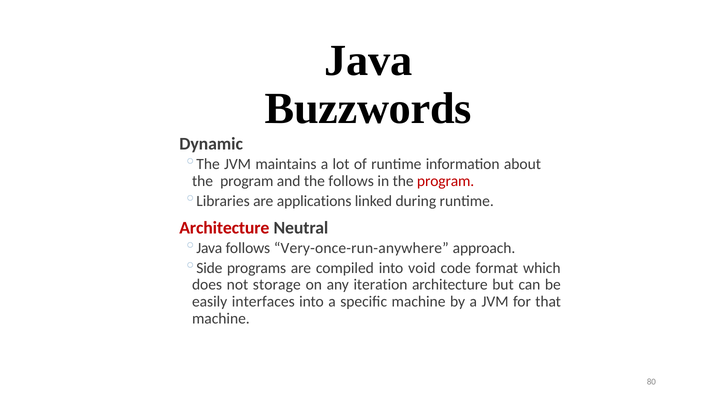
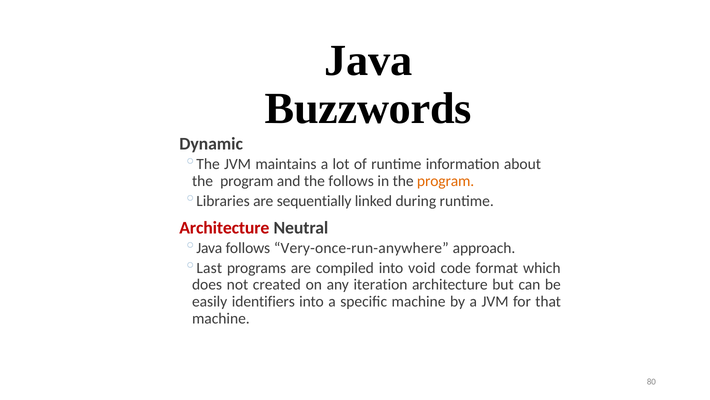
program at (446, 181) colour: red -> orange
applications: applications -> sequentially
Side: Side -> Last
storage: storage -> created
interfaces: interfaces -> identifiers
